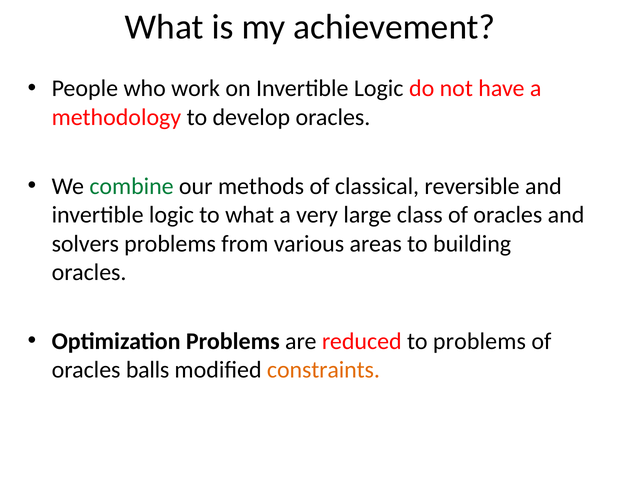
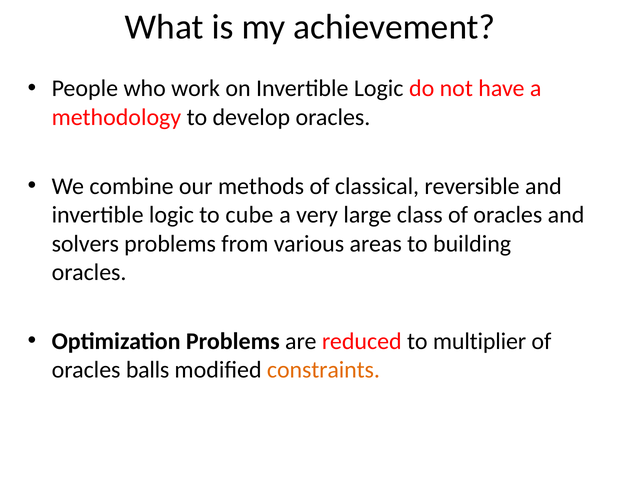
combine colour: green -> black
to what: what -> cube
to problems: problems -> multiplier
